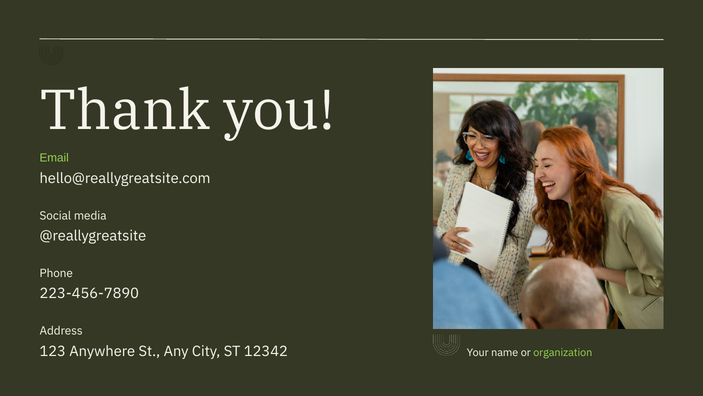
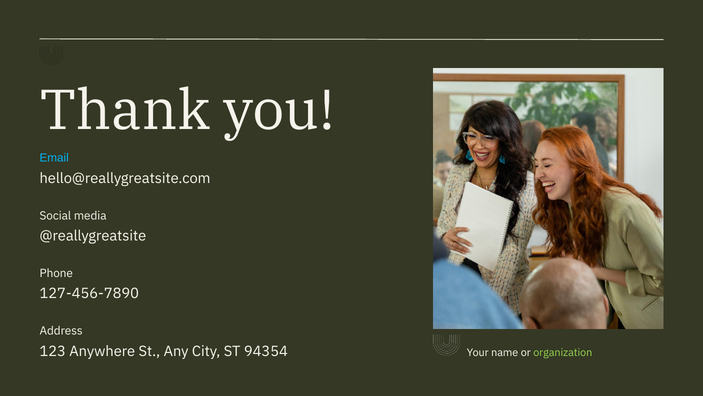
Email colour: light green -> light blue
223-456-7890: 223-456-7890 -> 127-456-7890
12342: 12342 -> 94354
